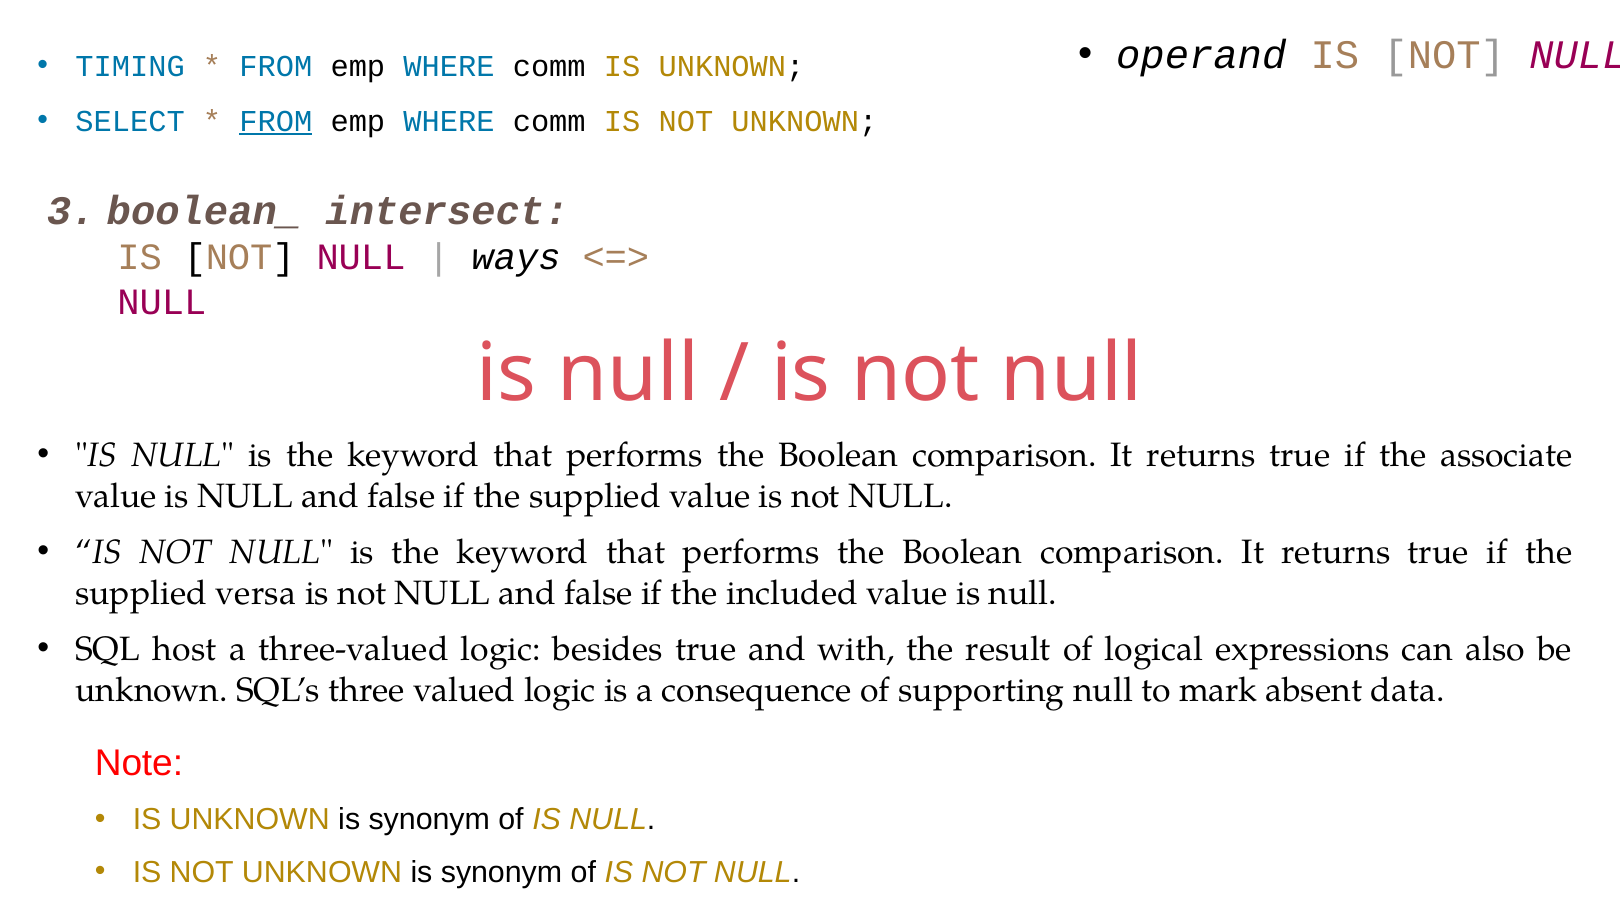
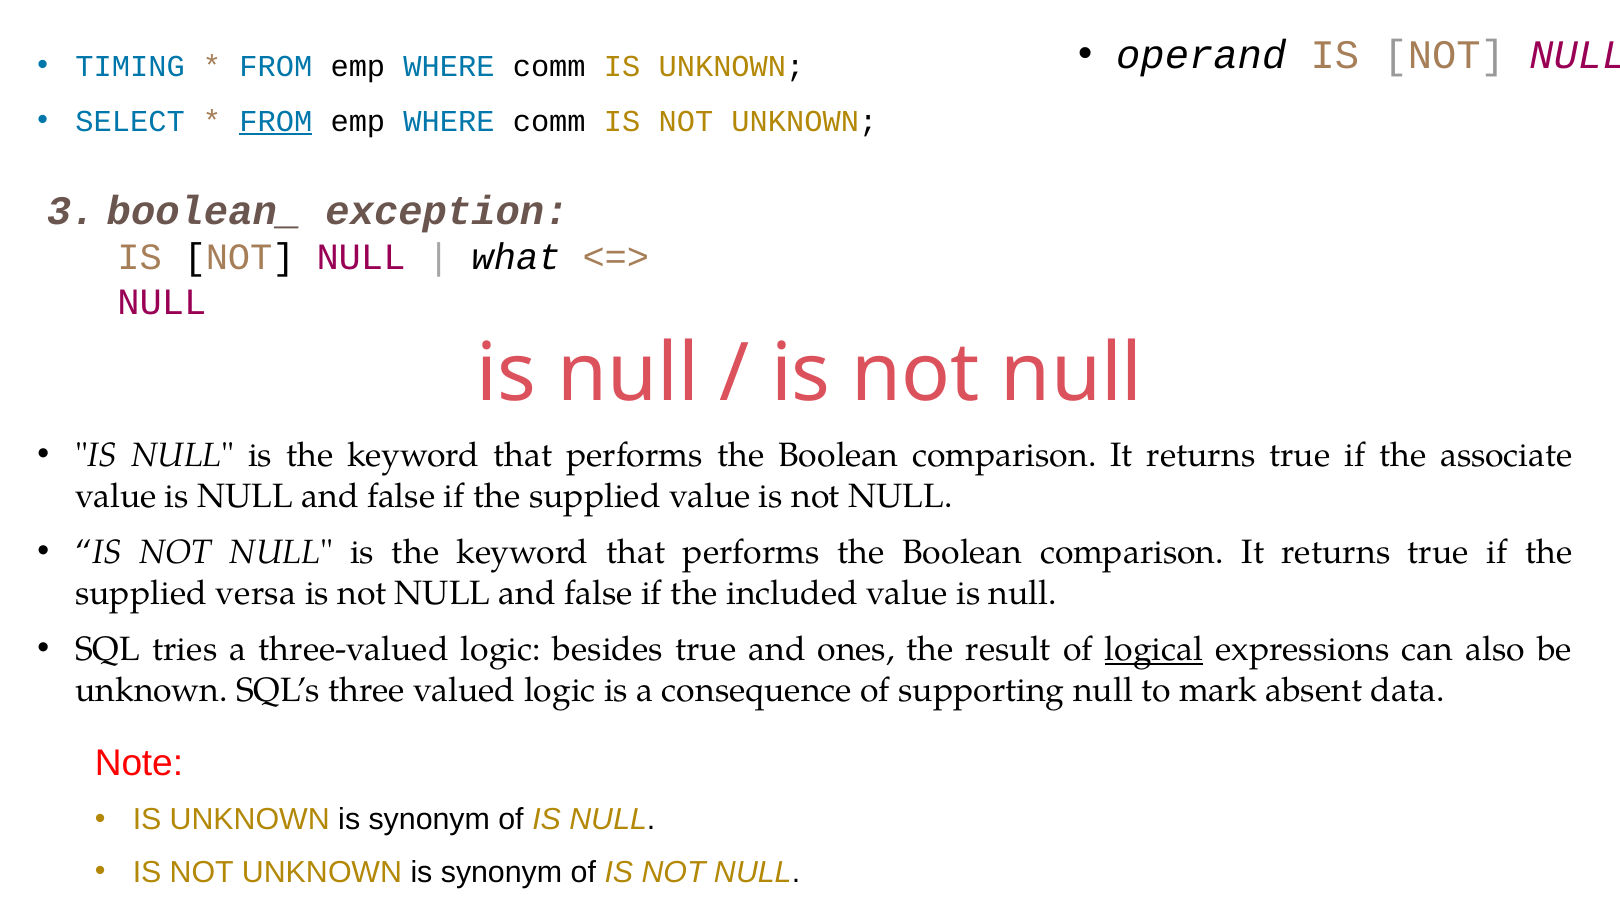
intersect: intersect -> exception
ways: ways -> what
host: host -> tries
with: with -> ones
logical underline: none -> present
